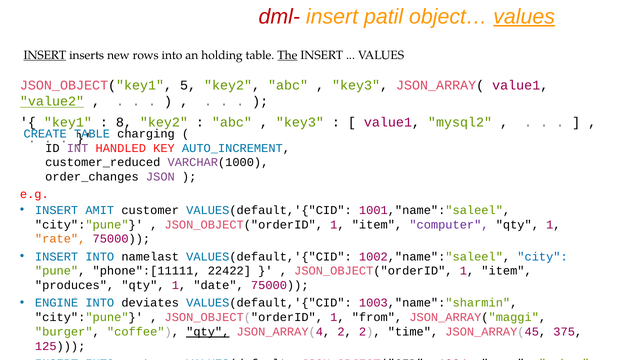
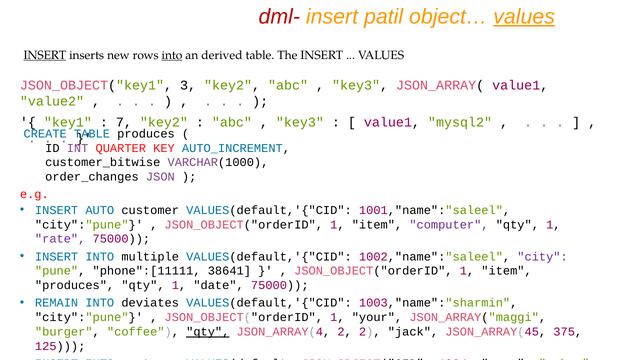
into at (172, 55) underline: none -> present
holding: holding -> derived
The underline: present -> none
5: 5 -> 3
value2 underline: present -> none
8: 8 -> 7
charging at (146, 134): charging -> produces
HANDLED: HANDLED -> QUARTER
customer_reduced: customer_reduced -> customer_bitwise
AMIT: AMIT -> AUTO
rate at (60, 239) colour: orange -> purple
namelast: namelast -> multiple
city colour: blue -> purple
22422: 22422 -> 38641
ENGINE: ENGINE -> REMAIN
from: from -> your
time: time -> jack
